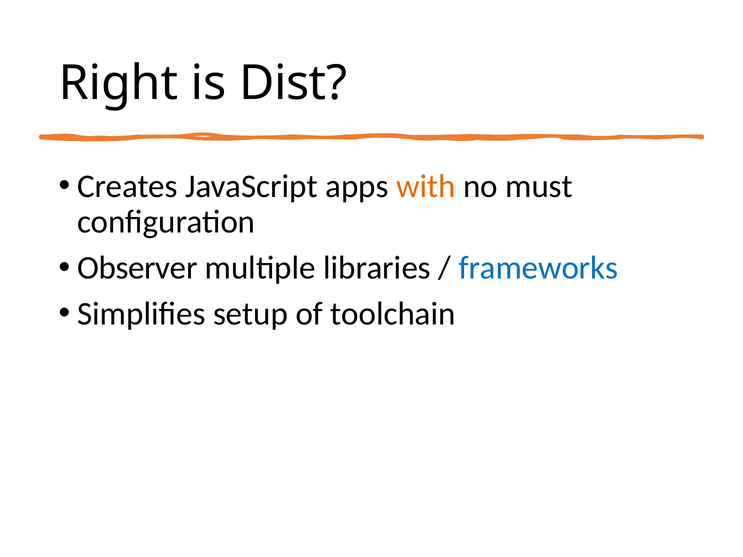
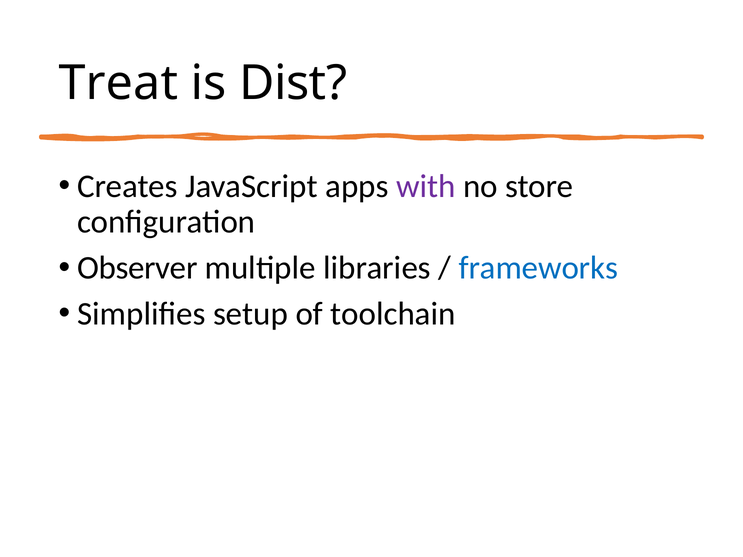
Right: Right -> Treat
with colour: orange -> purple
must: must -> store
